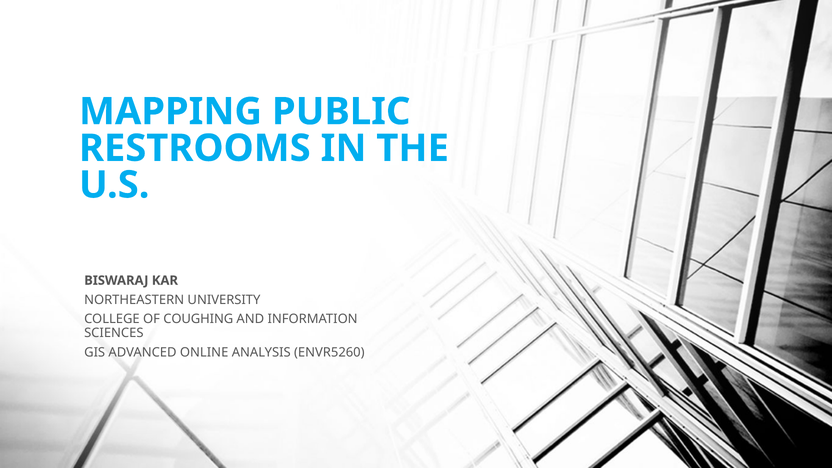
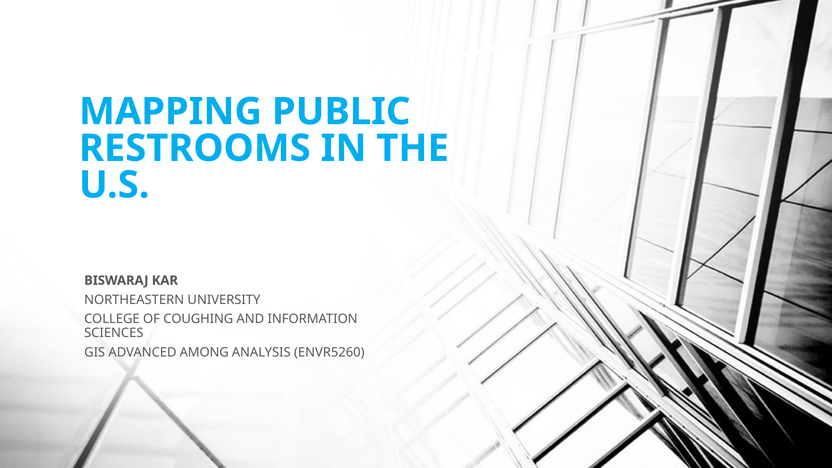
ONLINE: ONLINE -> AMONG
